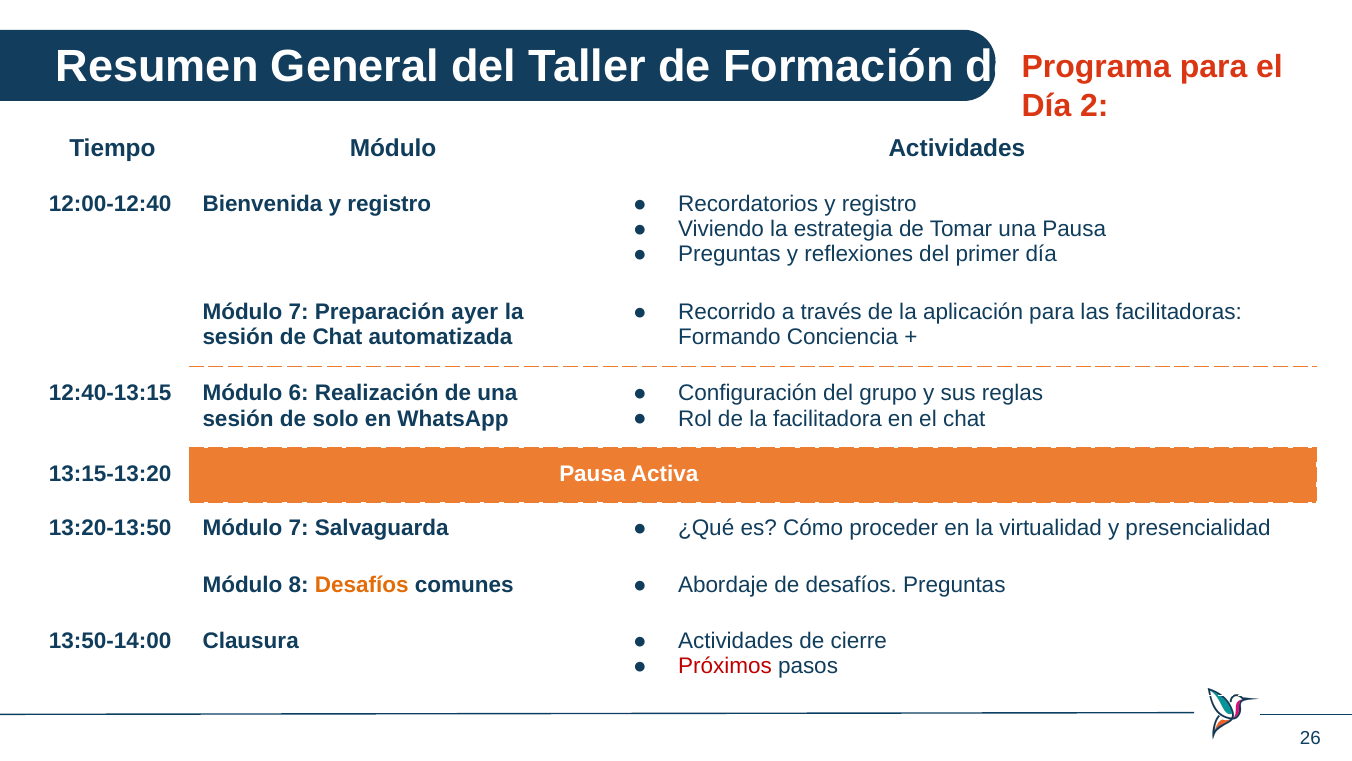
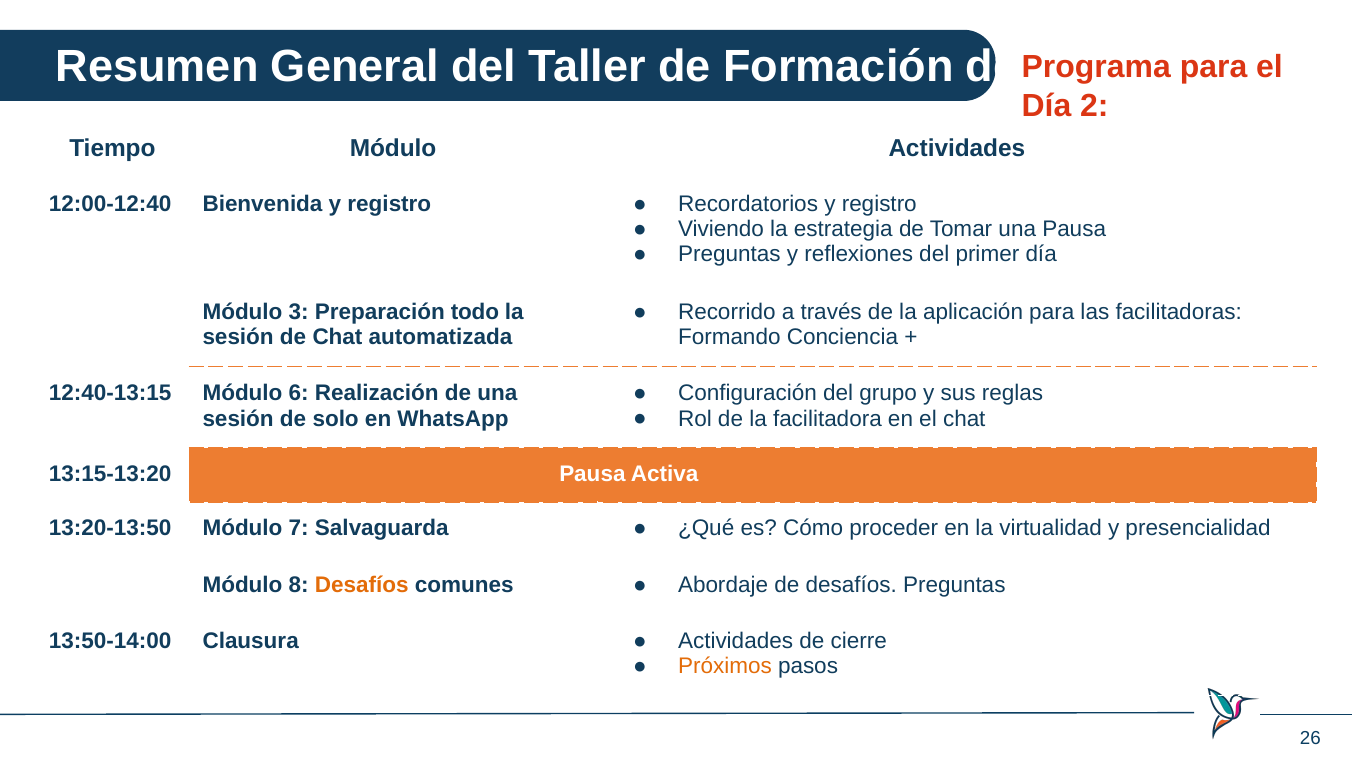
7 at (299, 312): 7 -> 3
ayer: ayer -> todo
Próximos colour: red -> orange
